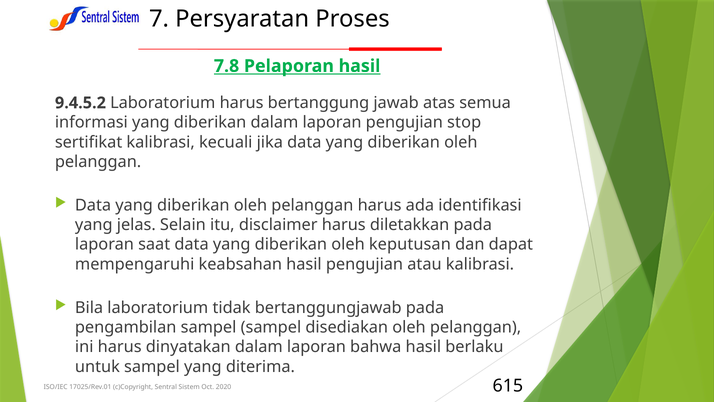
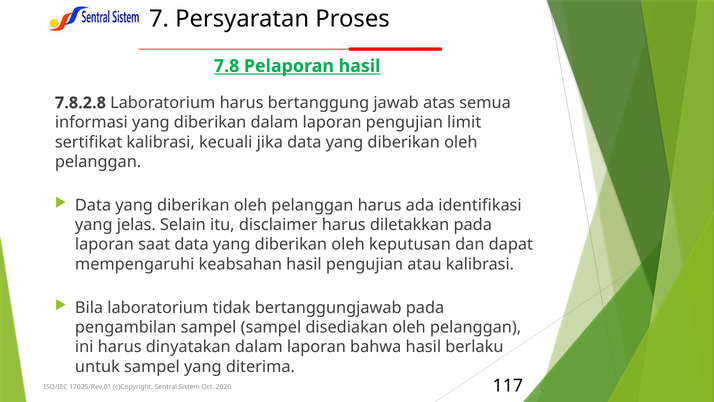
9.4.5.2: 9.4.5.2 -> 7.8.2.8
stop: stop -> limit
615: 615 -> 117
